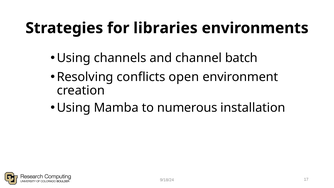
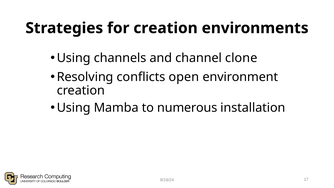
for libraries: libraries -> creation
batch: batch -> clone
